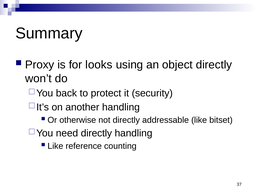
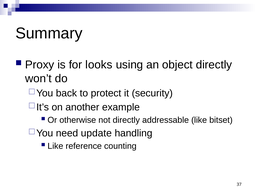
another handling: handling -> example
need directly: directly -> update
